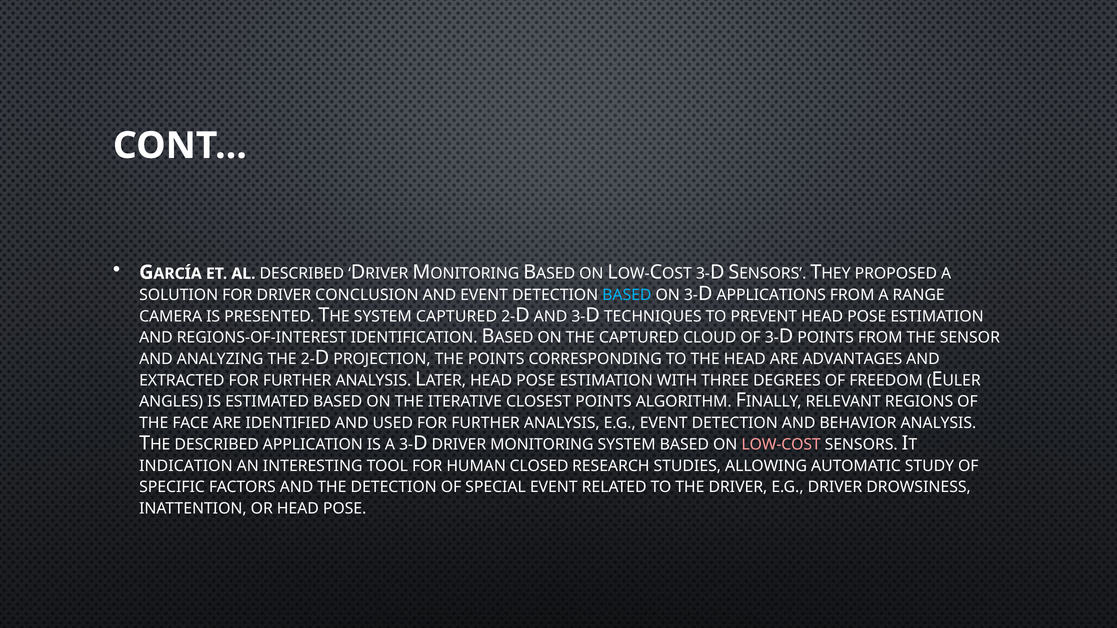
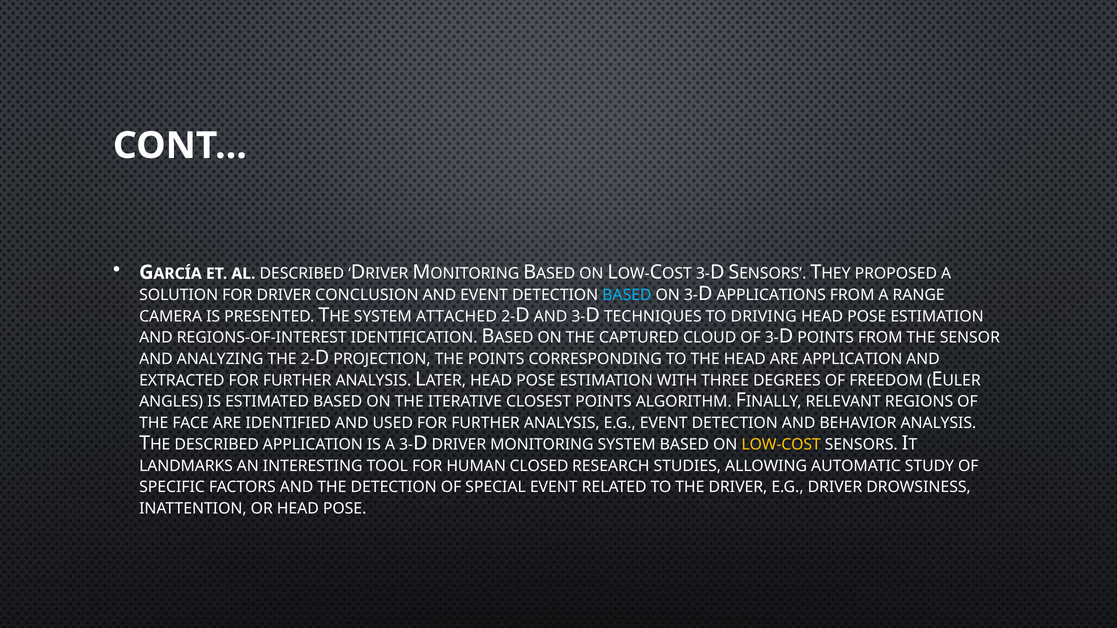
SYSTEM CAPTURED: CAPTURED -> ATTACHED
PREVENT: PREVENT -> DRIVING
ARE ADVANTAGES: ADVANTAGES -> APPLICATION
LOW-COST colour: pink -> yellow
INDICATION: INDICATION -> LANDMARKS
